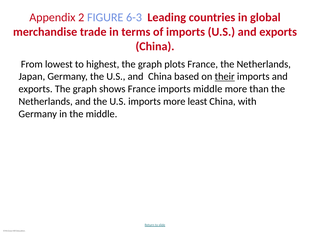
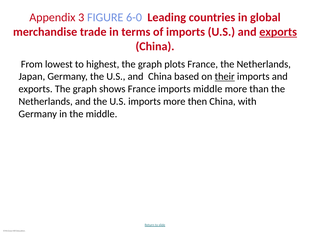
2: 2 -> 3
6-3: 6-3 -> 6-0
exports at (278, 32) underline: none -> present
least: least -> then
